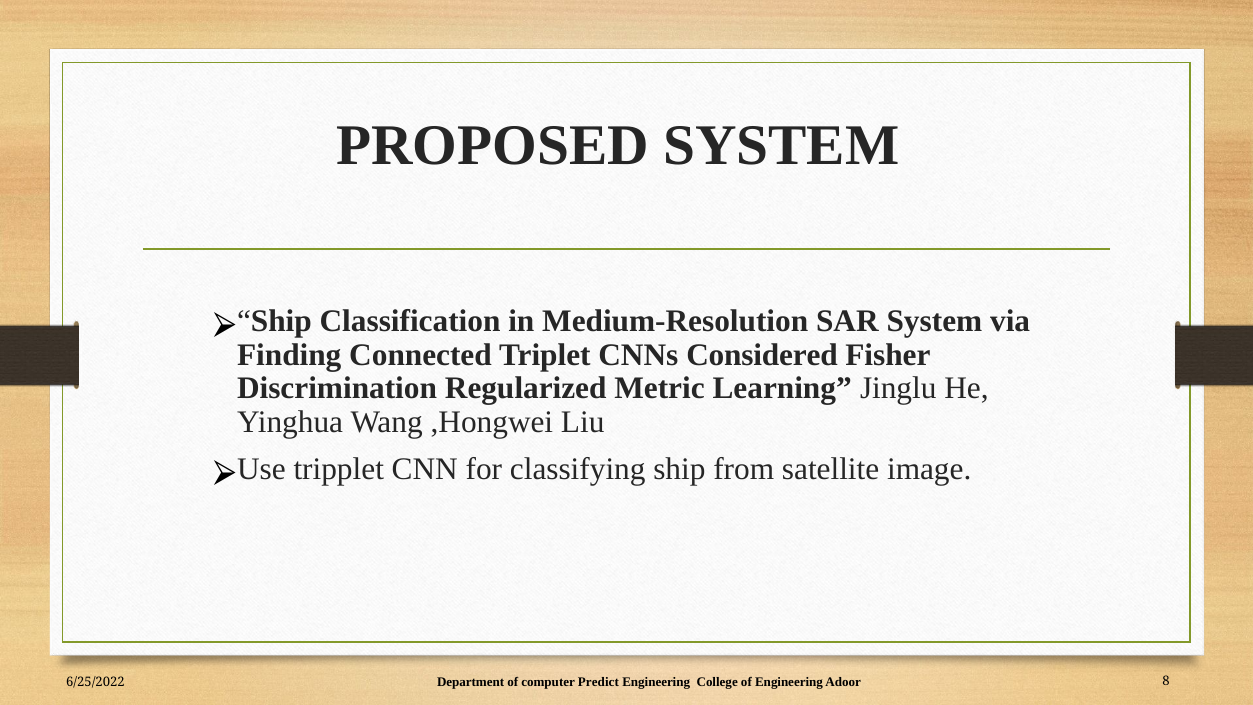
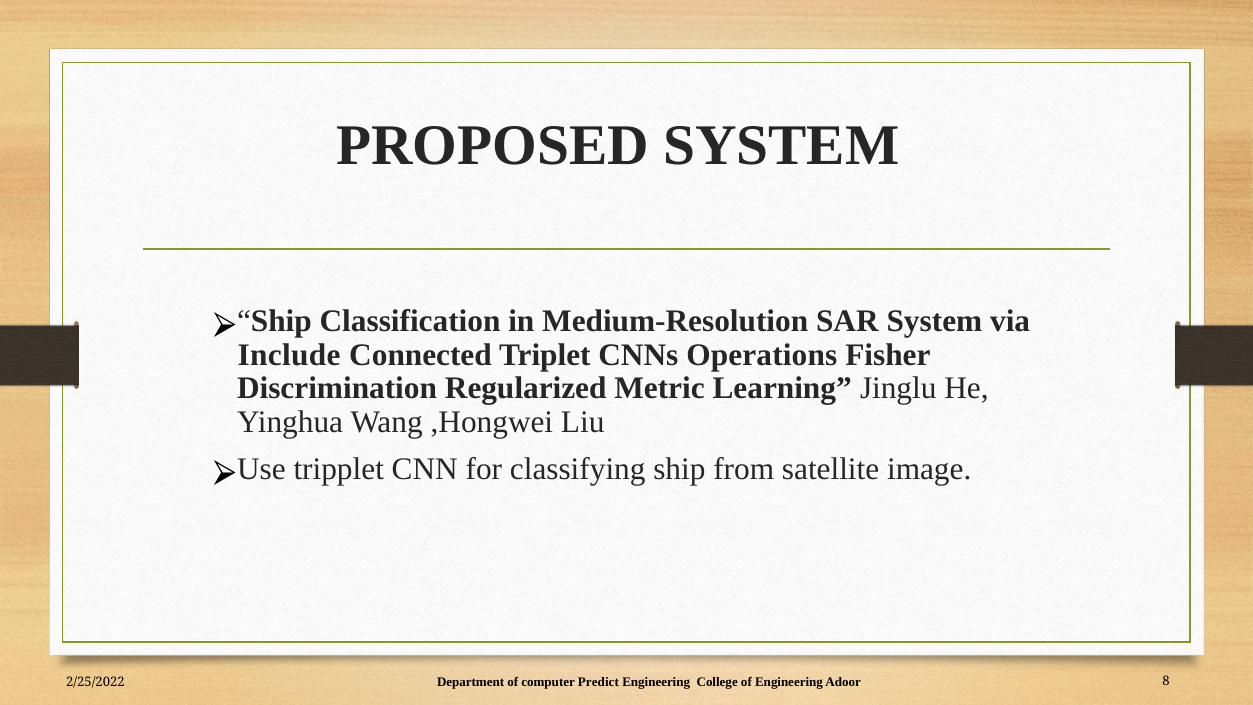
Finding: Finding -> Include
Considered: Considered -> Operations
6/25/2022: 6/25/2022 -> 2/25/2022
